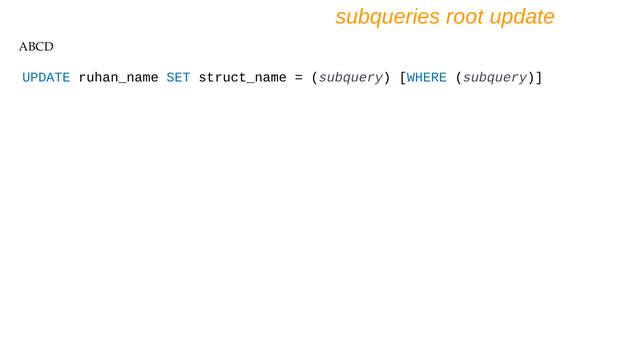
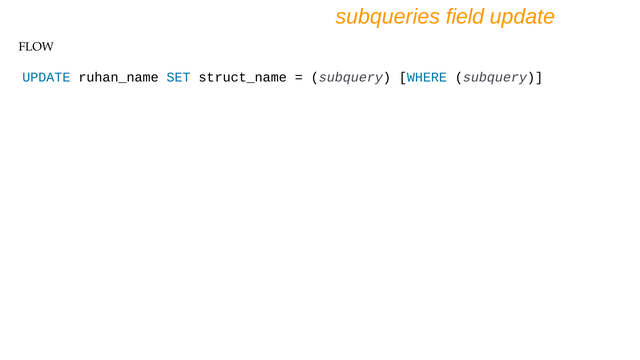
root: root -> field
ABCD: ABCD -> FLOW
